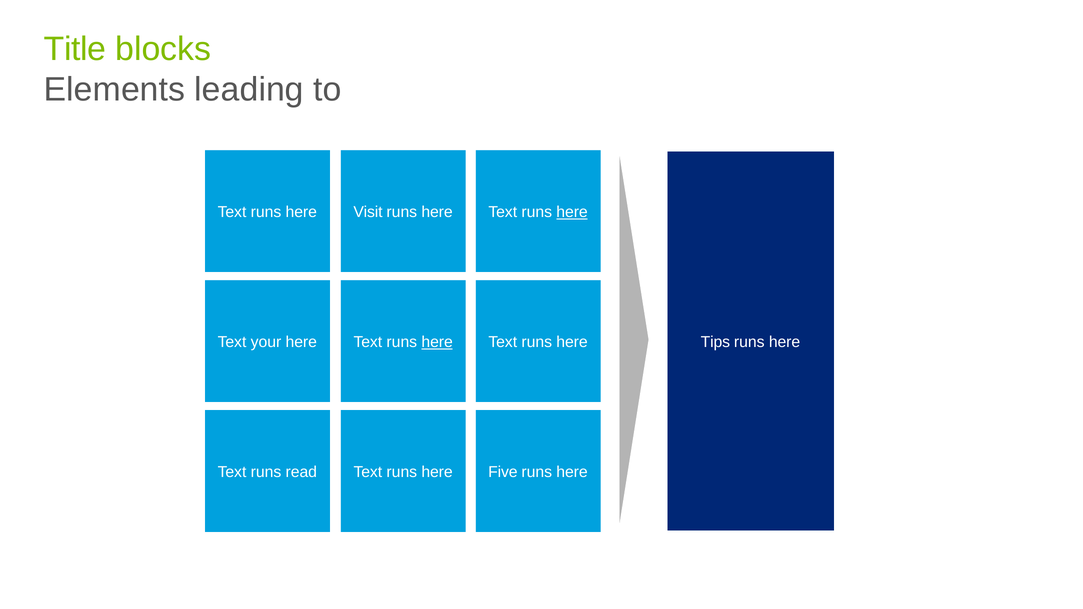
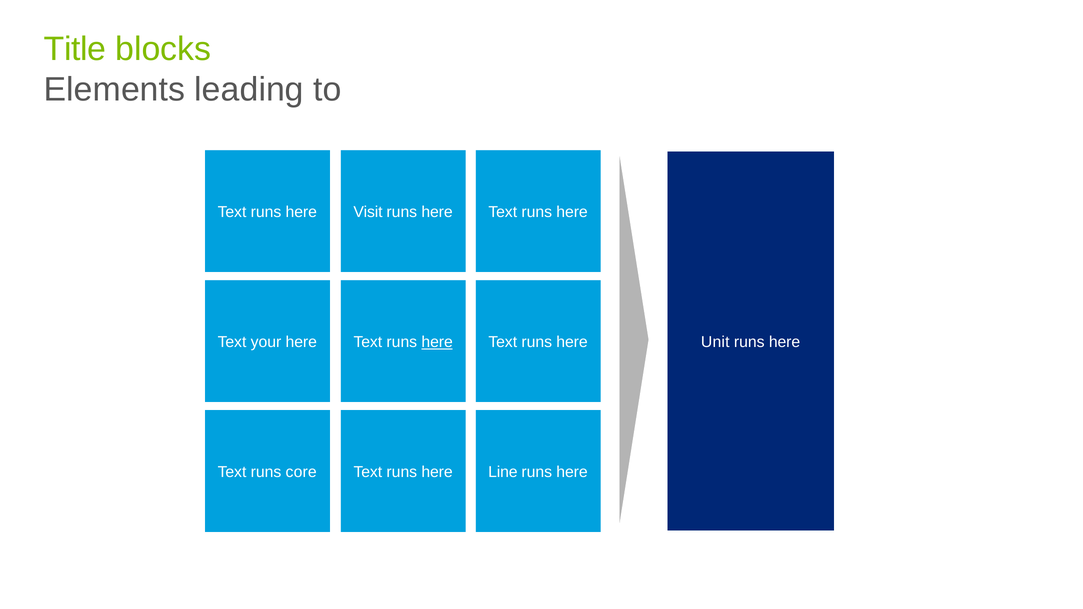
here at (572, 212) underline: present -> none
Tips: Tips -> Unit
read: read -> core
Five: Five -> Line
